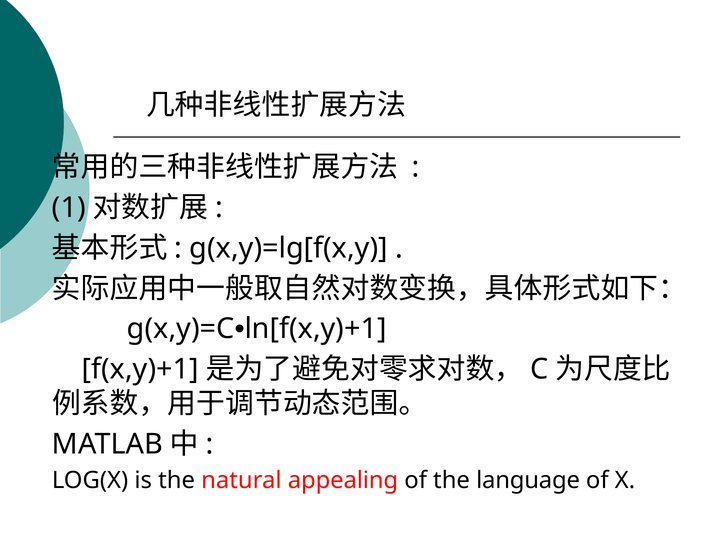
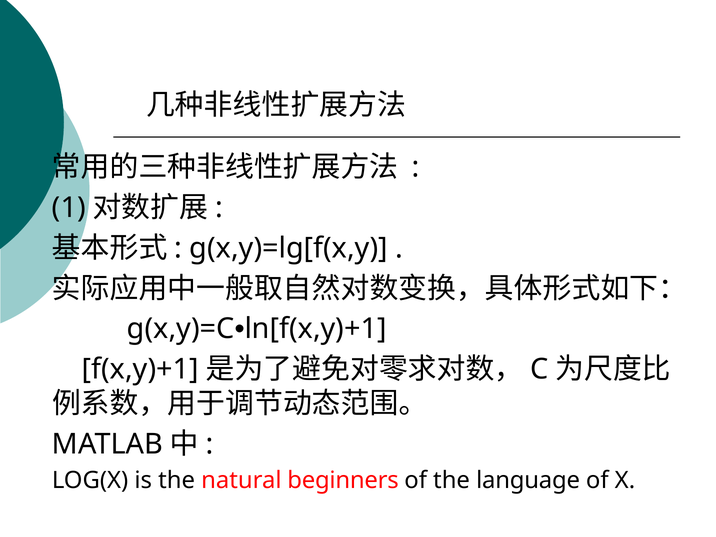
appealing: appealing -> beginners
